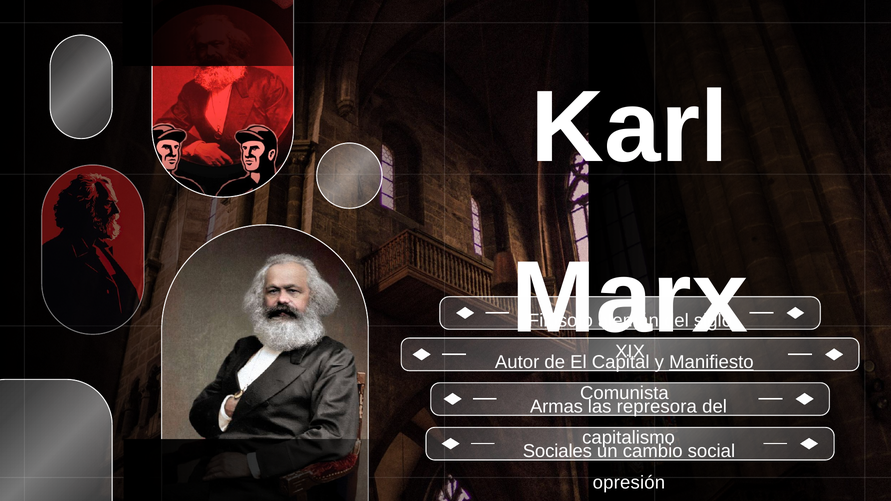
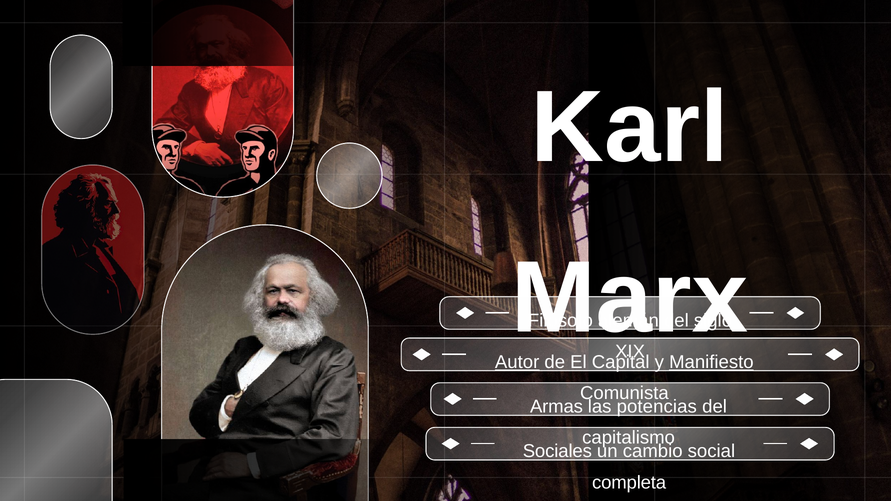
Autor underline: none -> present
represora: represora -> potencias
opresión: opresión -> completa
